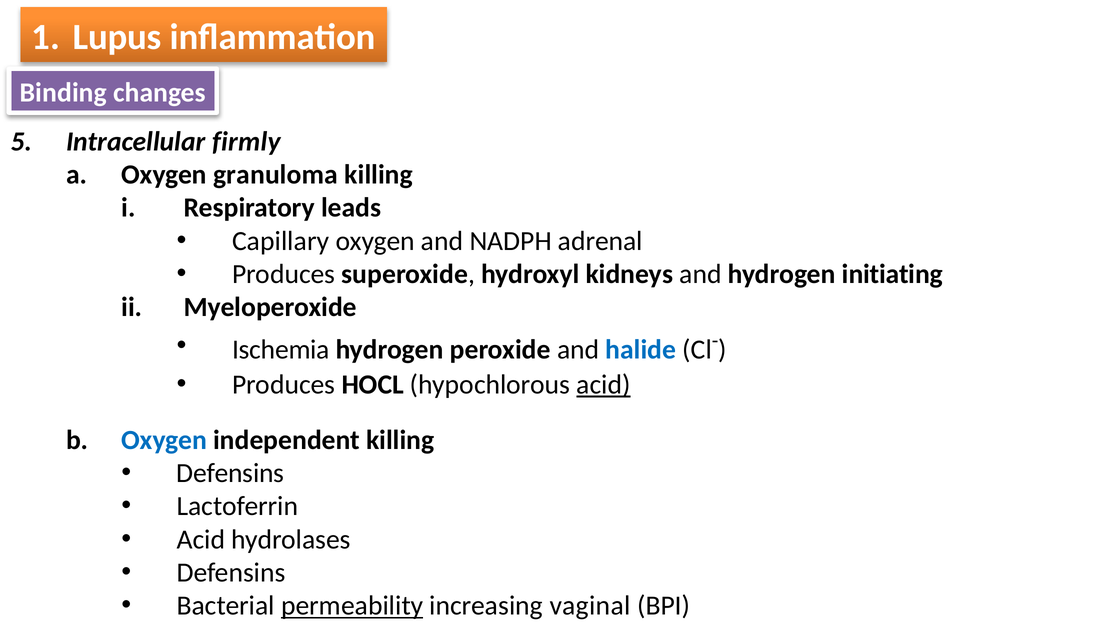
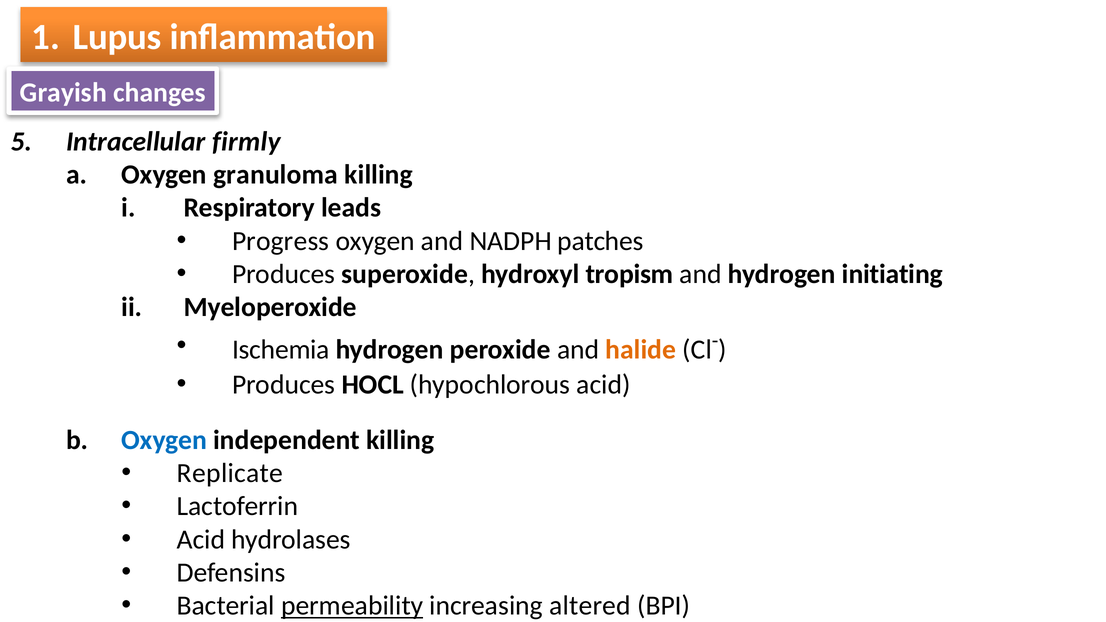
Binding: Binding -> Grayish
Capillary: Capillary -> Progress
adrenal: adrenal -> patches
kidneys: kidneys -> tropism
halide colour: blue -> orange
acid at (603, 385) underline: present -> none
Defensins at (230, 473): Defensins -> Replicate
vaginal: vaginal -> altered
